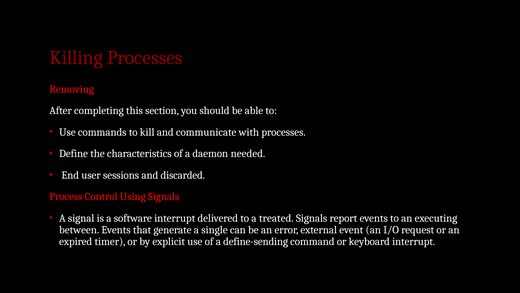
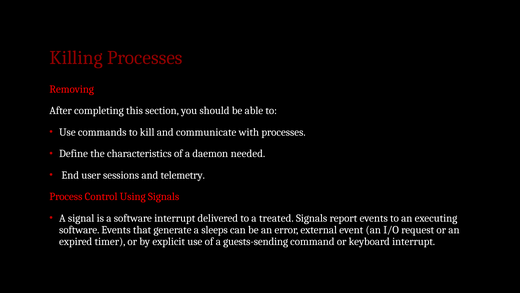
discarded: discarded -> telemetry
between at (79, 230): between -> software
single: single -> sleeps
define-sending: define-sending -> guests-sending
